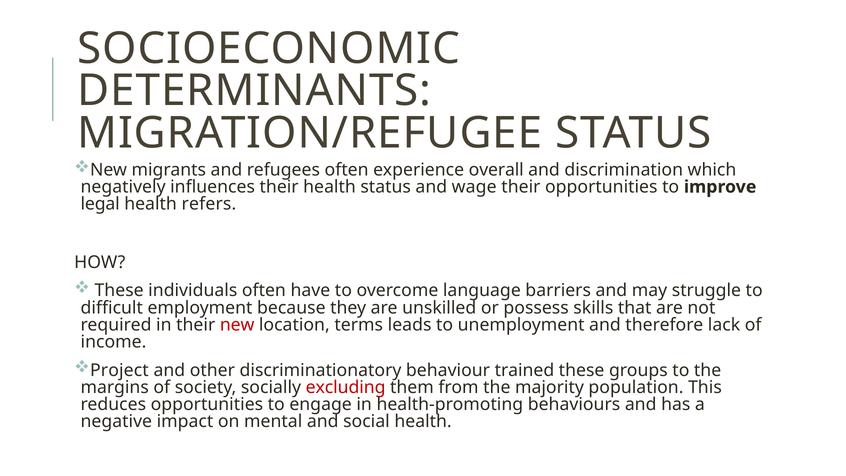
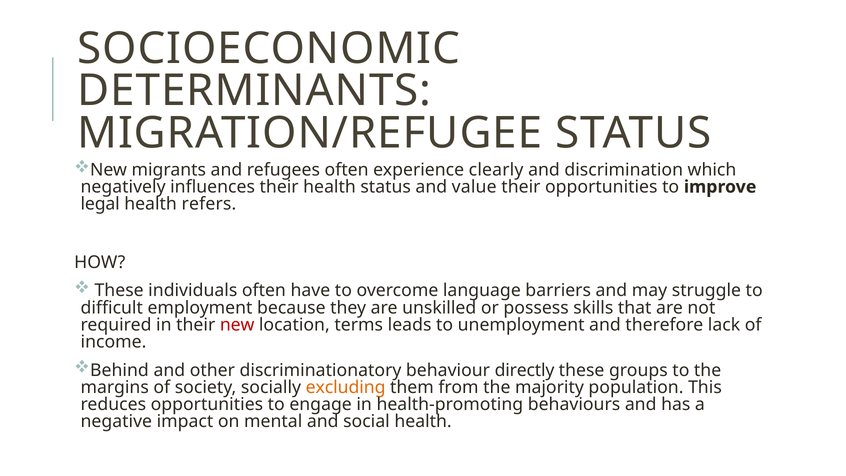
overall: overall -> clearly
wage: wage -> value
Project: Project -> Behind
trained: trained -> directly
excluding colour: red -> orange
